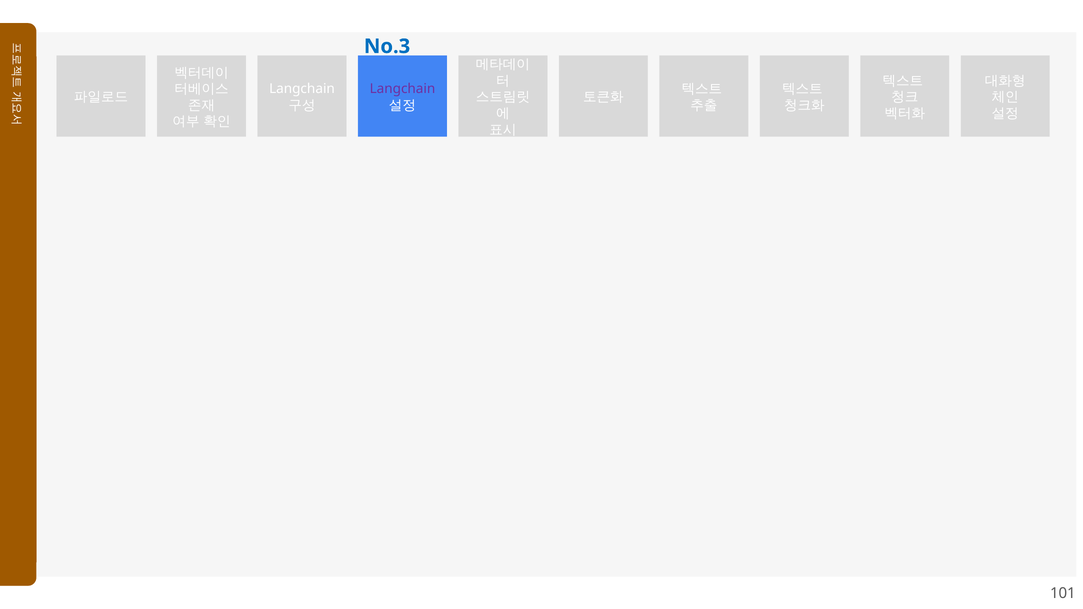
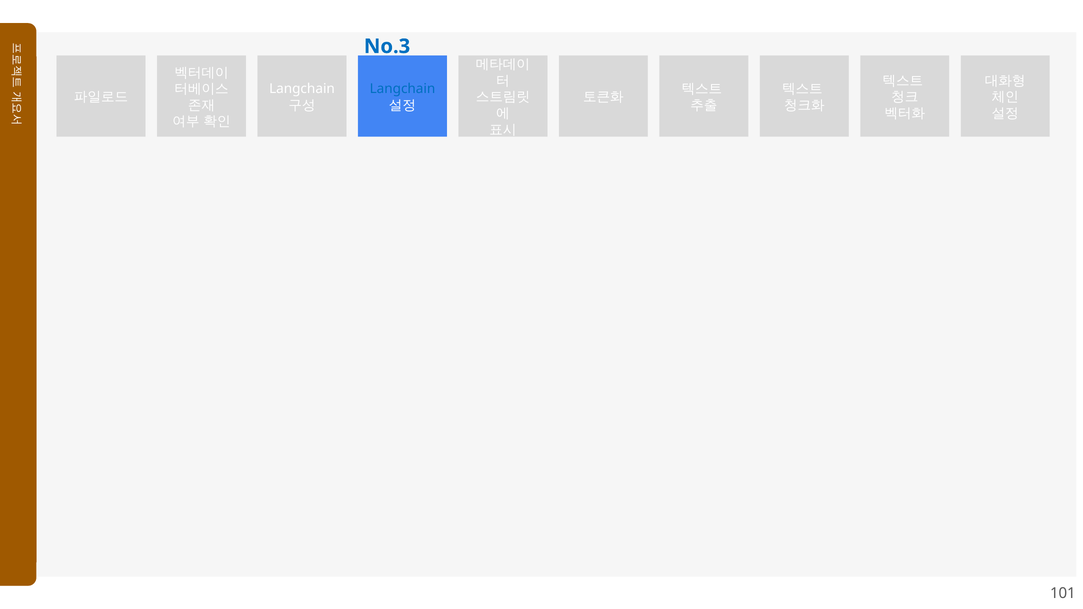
Langchain at (402, 89) colour: purple -> blue
